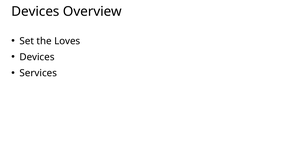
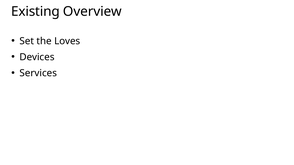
Devices at (35, 11): Devices -> Existing
